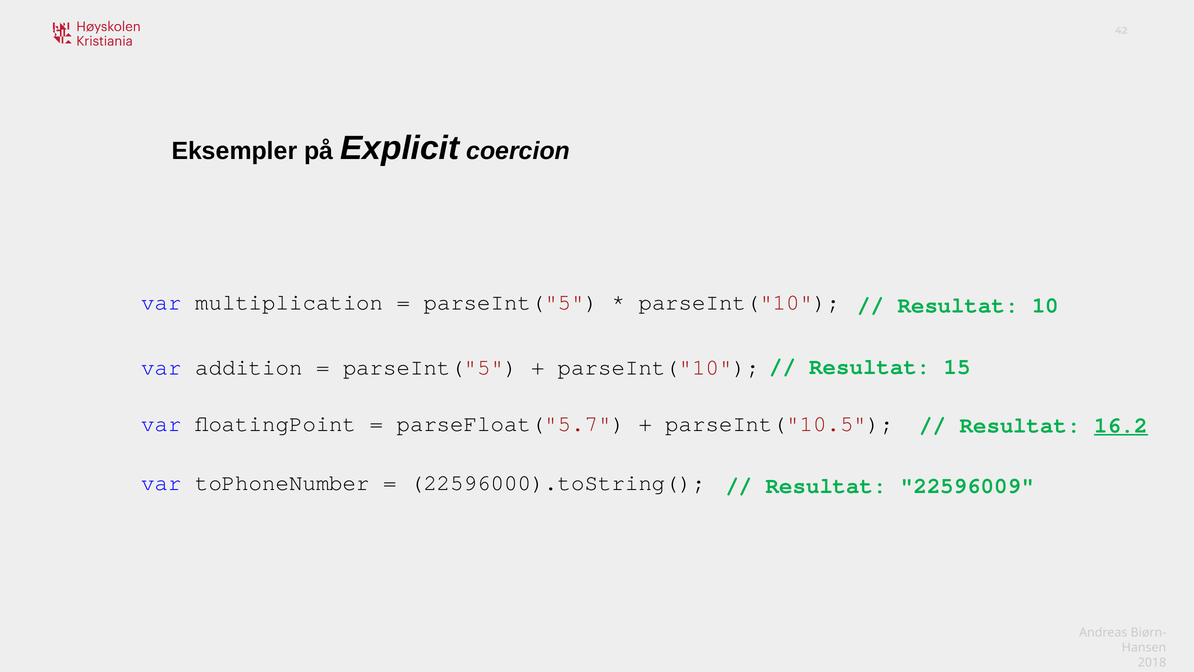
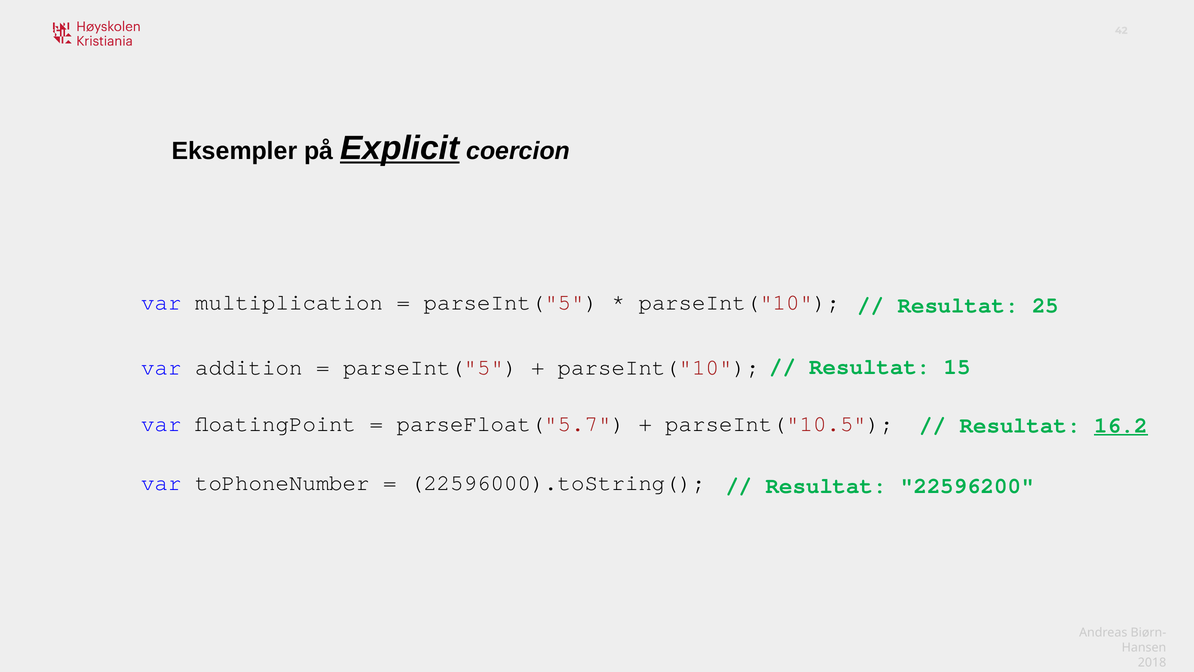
Explicit underline: none -> present
10: 10 -> 25
22596009: 22596009 -> 22596200
